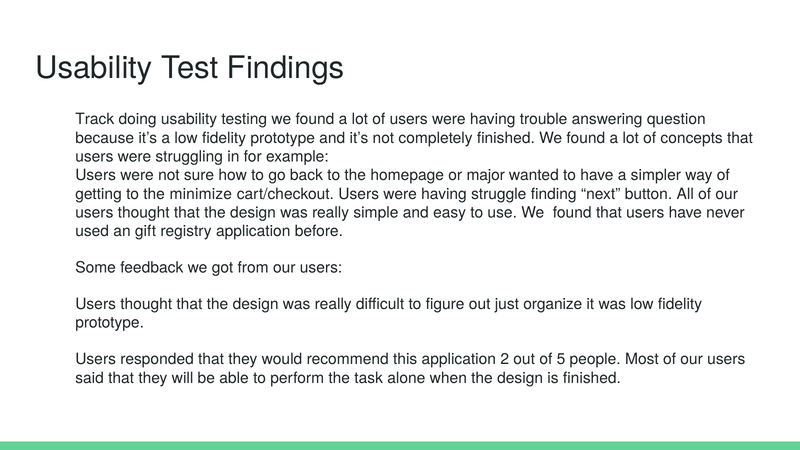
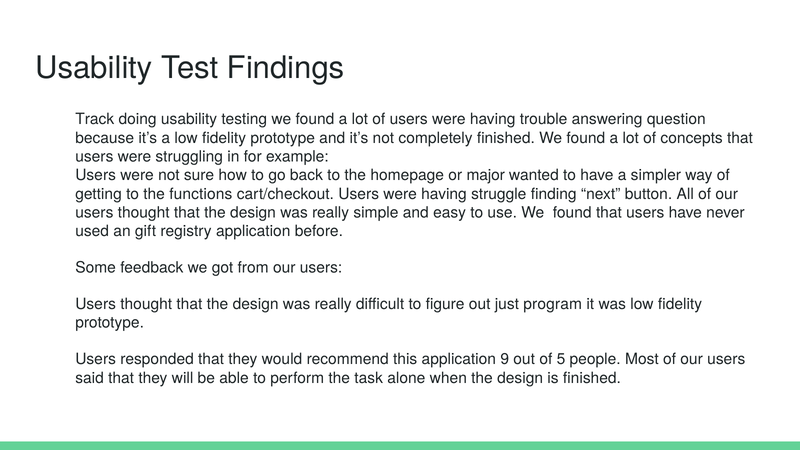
minimize: minimize -> functions
organize: organize -> program
2: 2 -> 9
